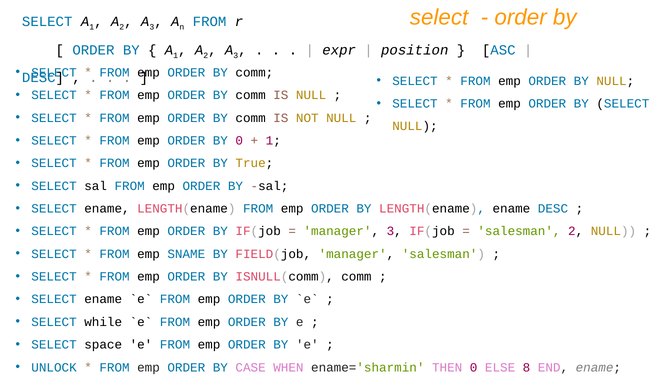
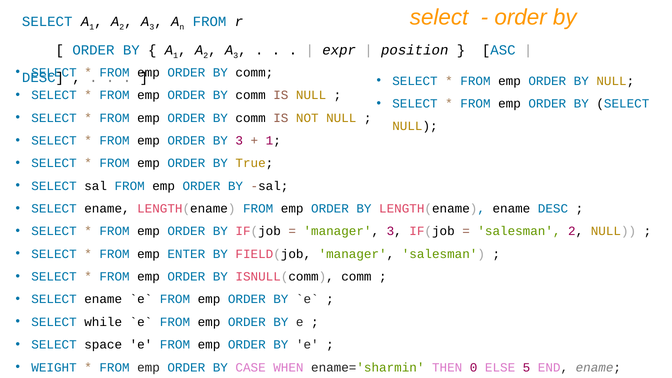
BY 0: 0 -> 3
SNAME: SNAME -> ENTER
UNLOCK: UNLOCK -> WEIGHT
8: 8 -> 5
